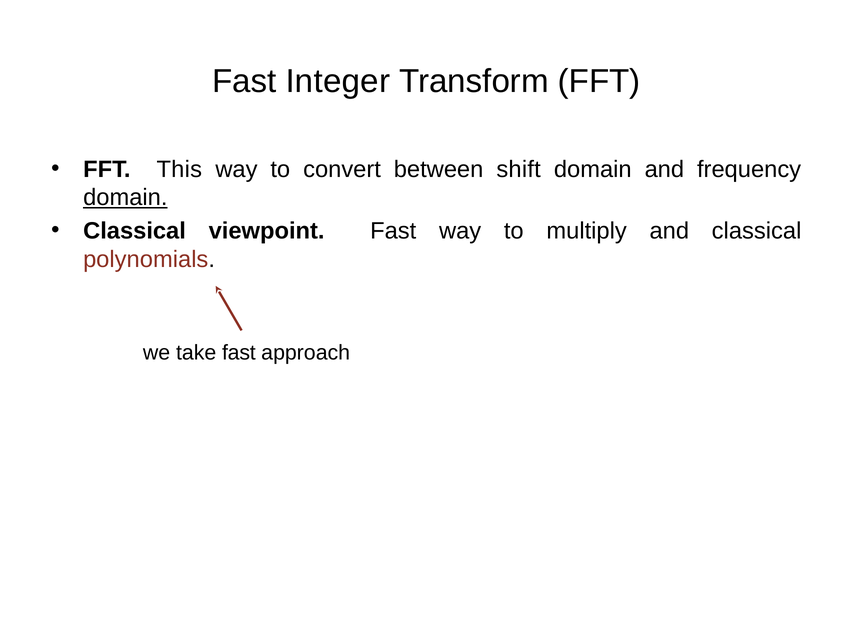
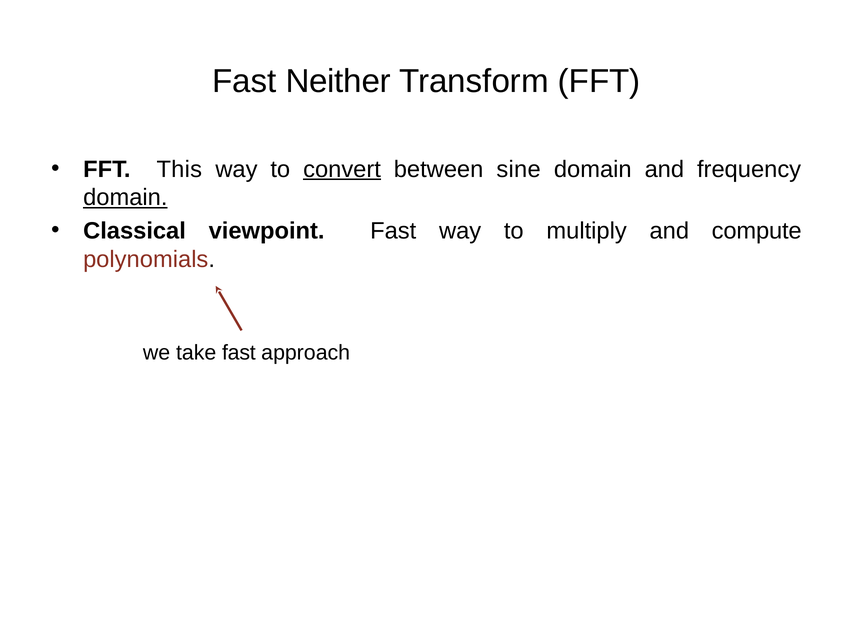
Integer: Integer -> Neither
convert underline: none -> present
shift: shift -> sine
and classical: classical -> compute
